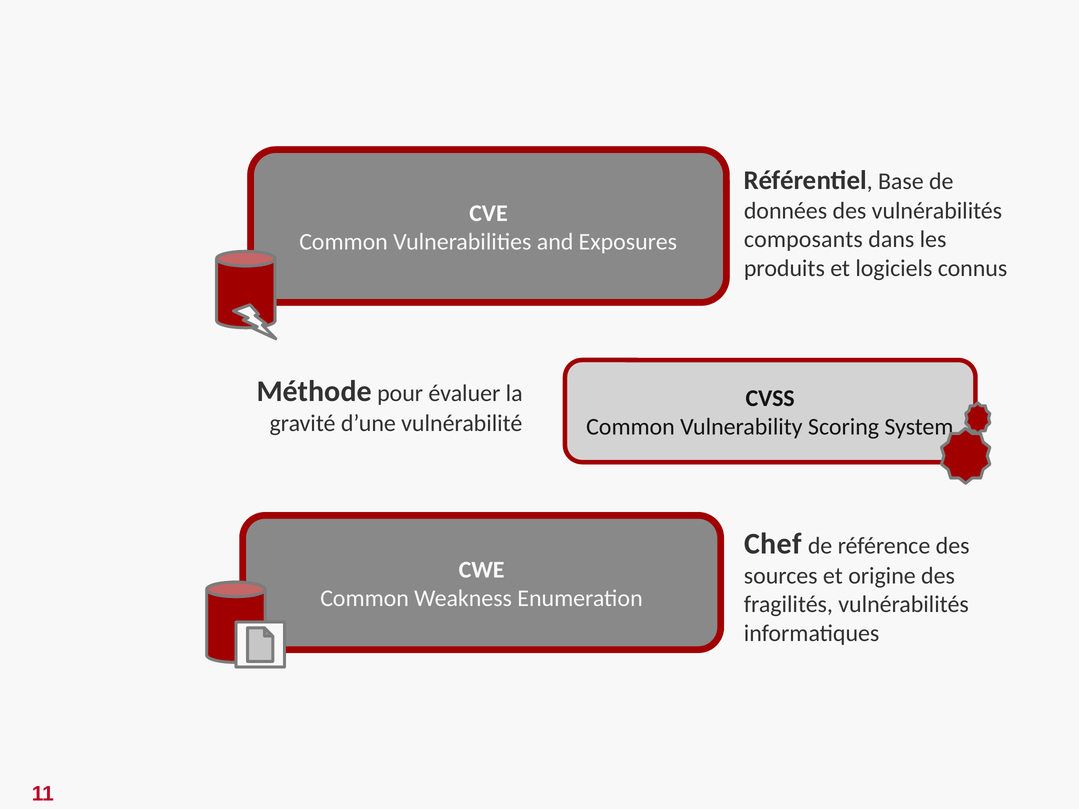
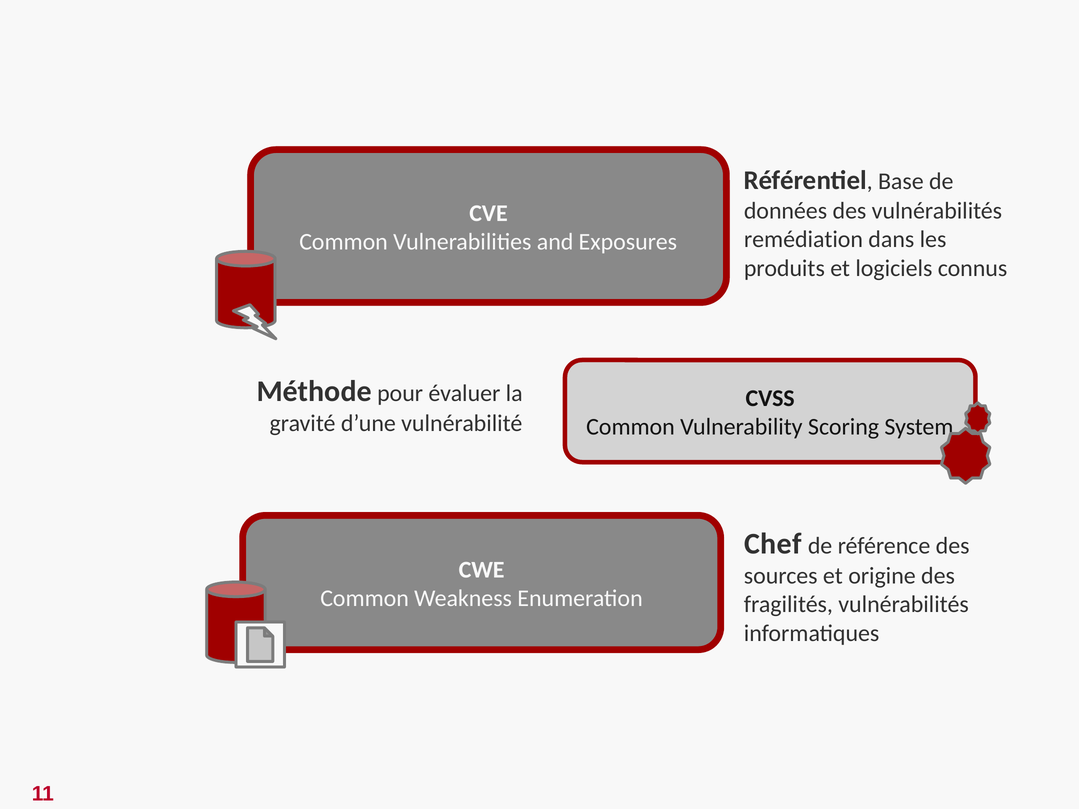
composants: composants -> remédiation
